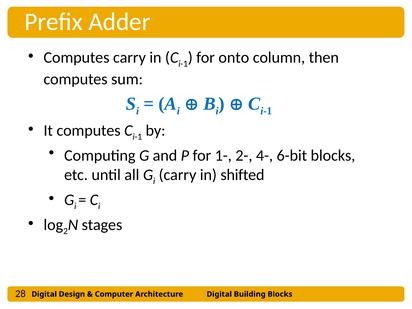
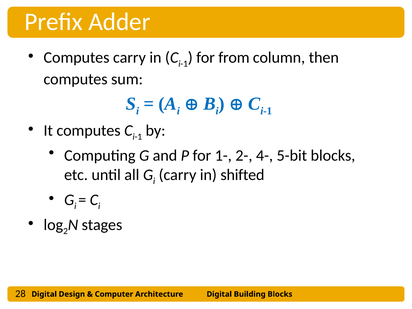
onto: onto -> from
6-bit: 6-bit -> 5-bit
